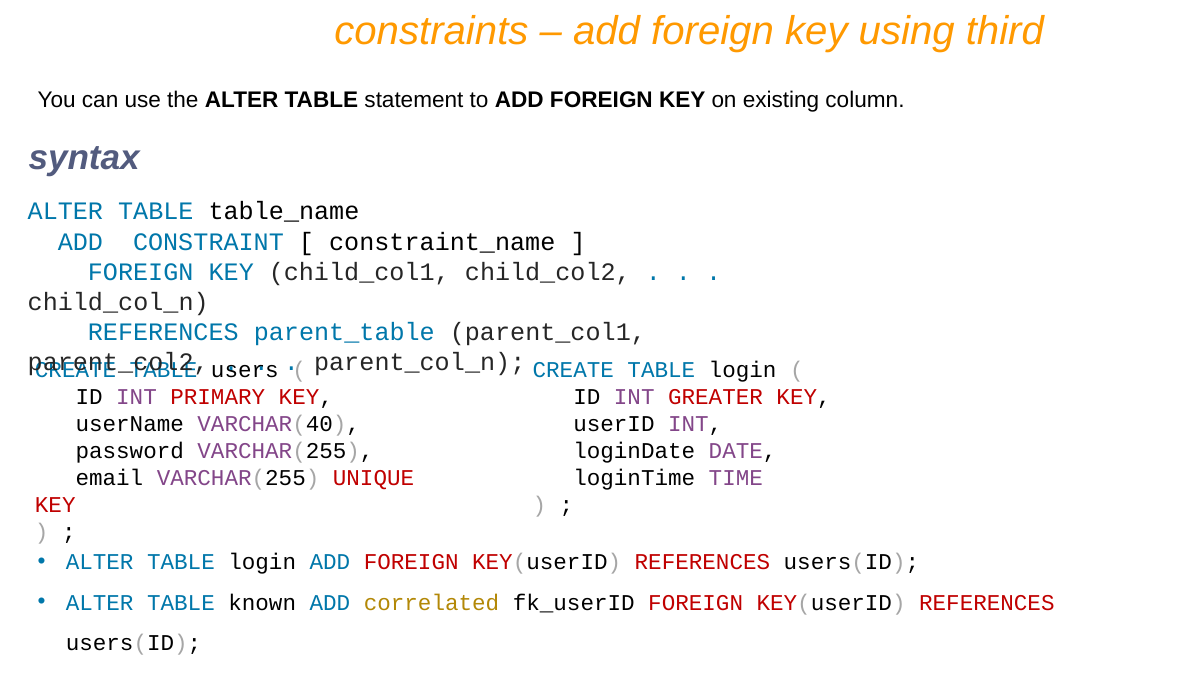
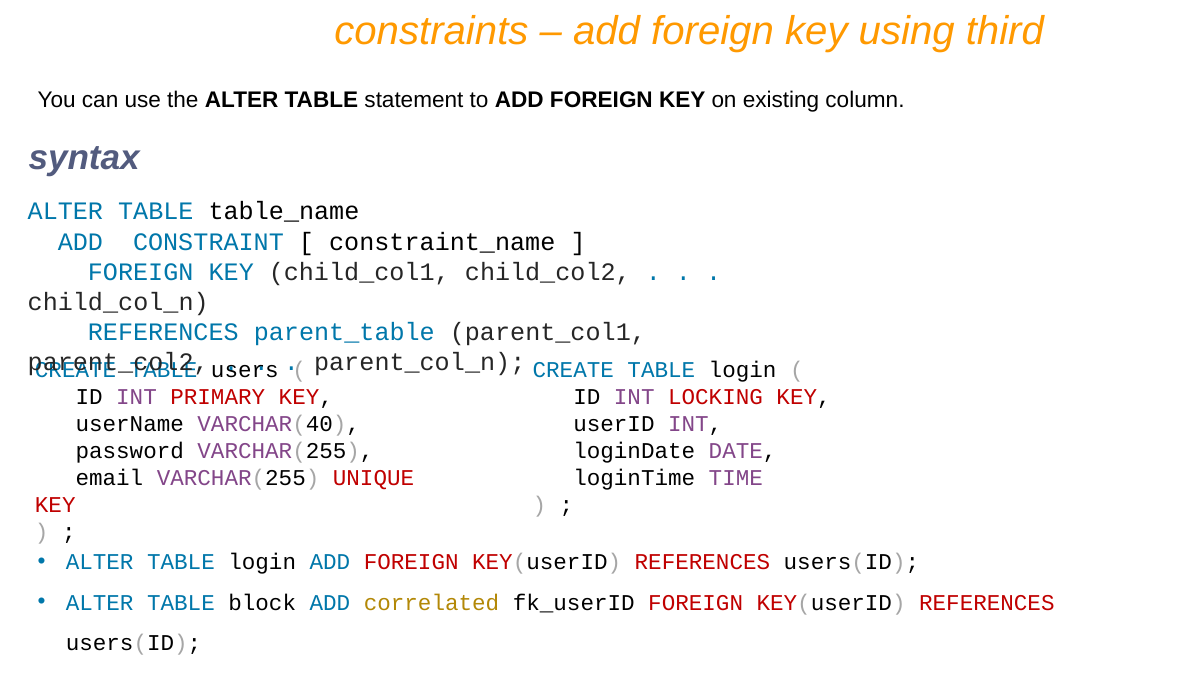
GREATER: GREATER -> LOCKING
known: known -> block
